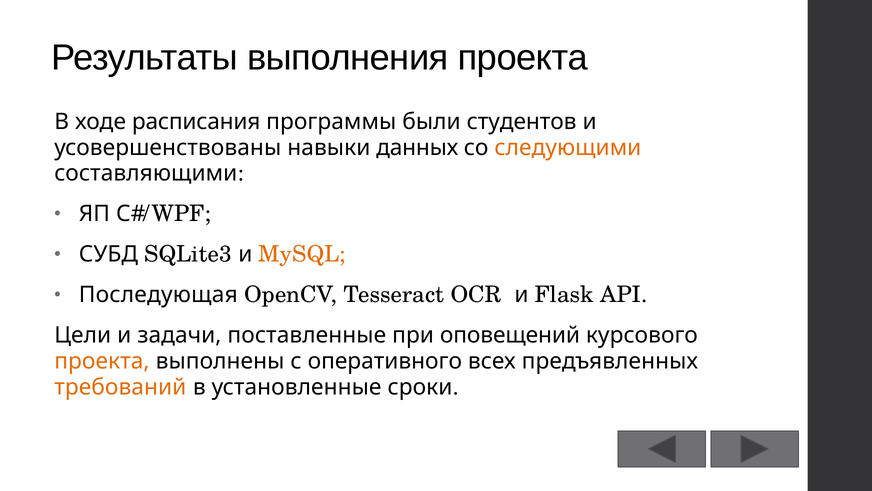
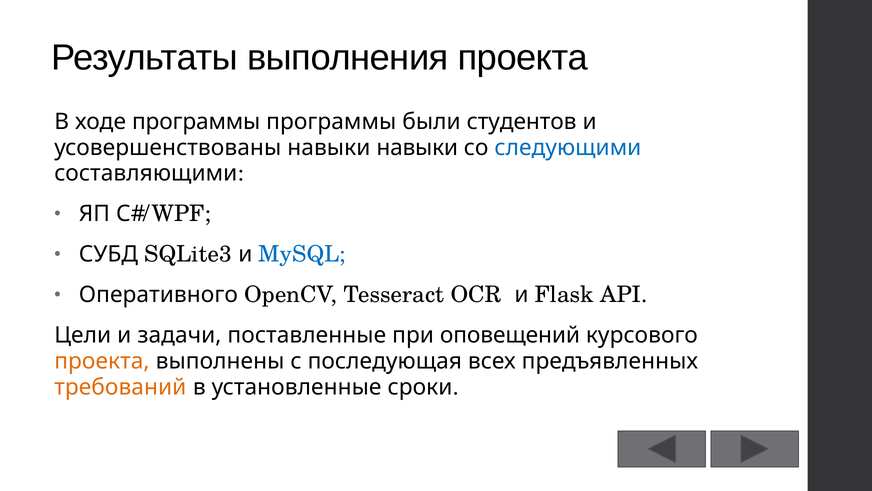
ходе расписания: расписания -> программы
навыки данных: данных -> навыки
следующими colour: orange -> blue
MySQL colour: orange -> blue
Последующая: Последующая -> Оперативного
оперативного: оперативного -> последующая
